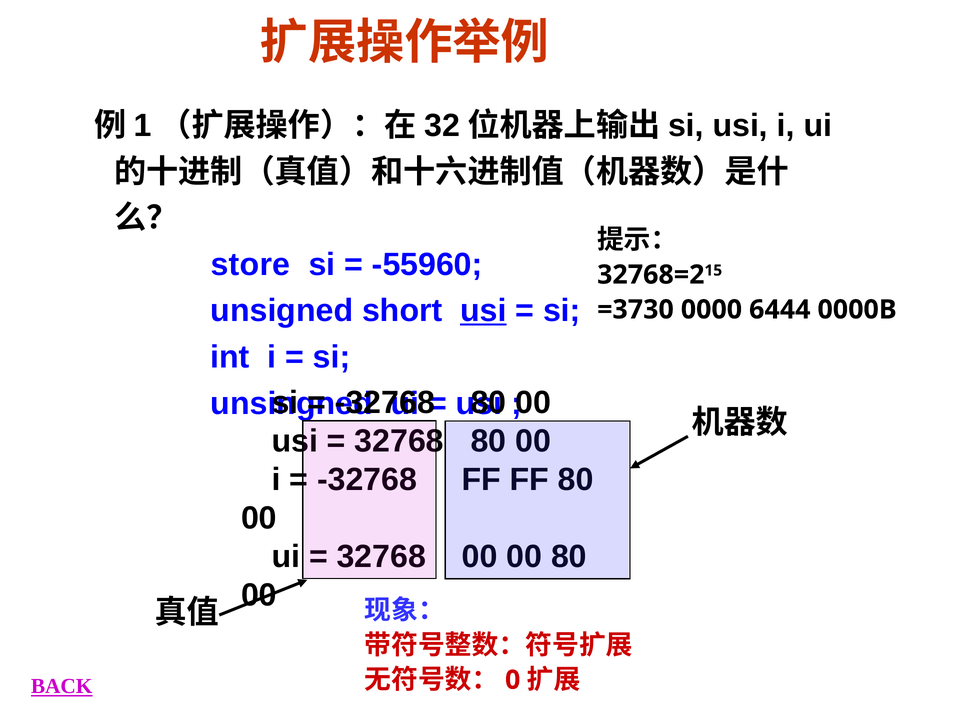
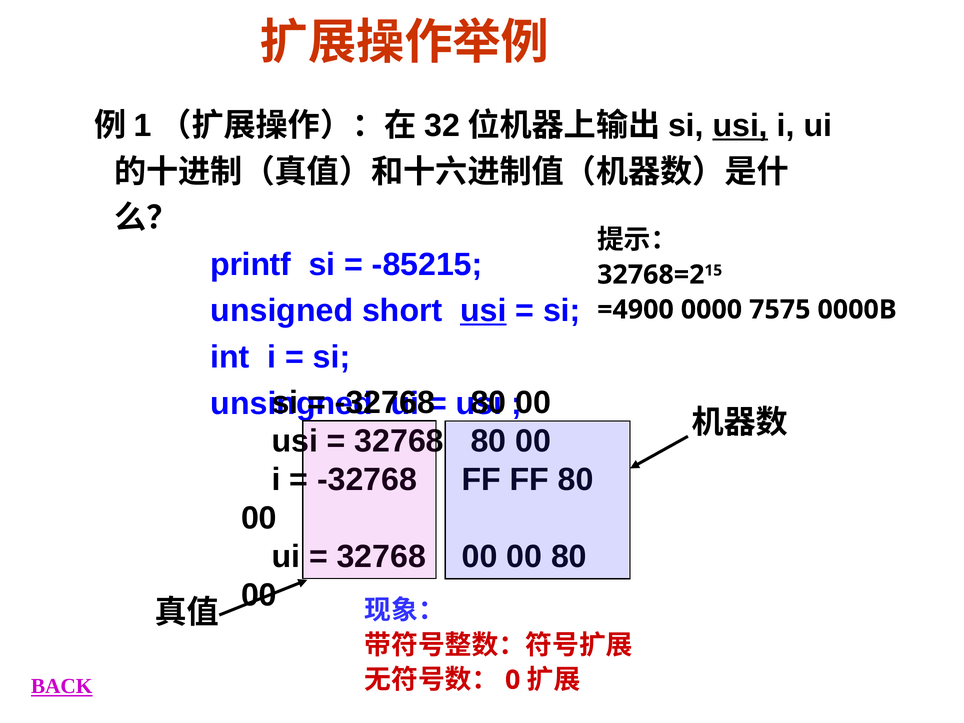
usi at (740, 126) underline: none -> present
store: store -> printf
-55960: -55960 -> -85215
=3730: =3730 -> =4900
6444: 6444 -> 7575
